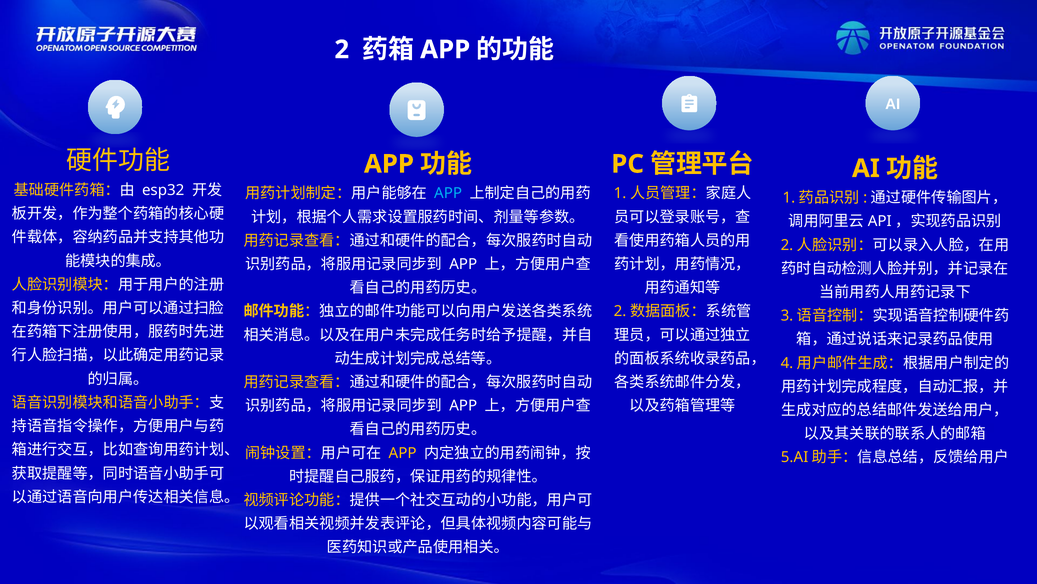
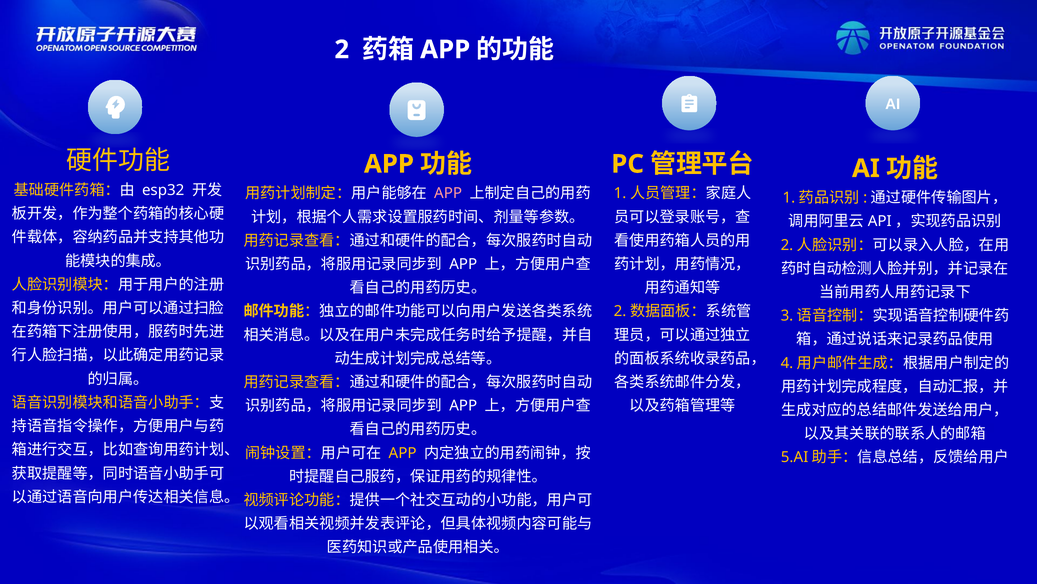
APP at (448, 193) colour: light blue -> pink
